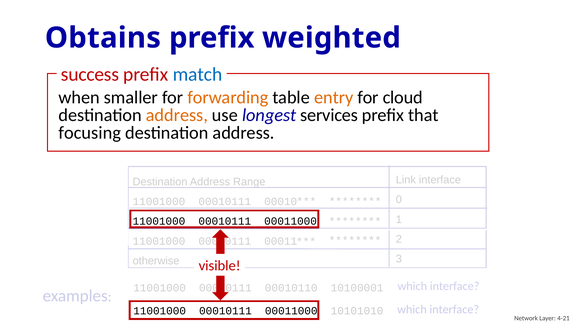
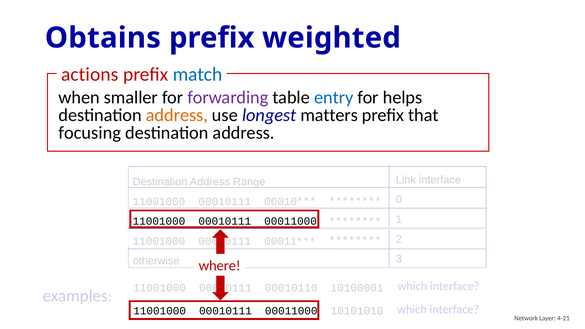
success: success -> actions
forwarding colour: orange -> purple
entry colour: orange -> blue
cloud: cloud -> helps
services: services -> matters
visible: visible -> where
